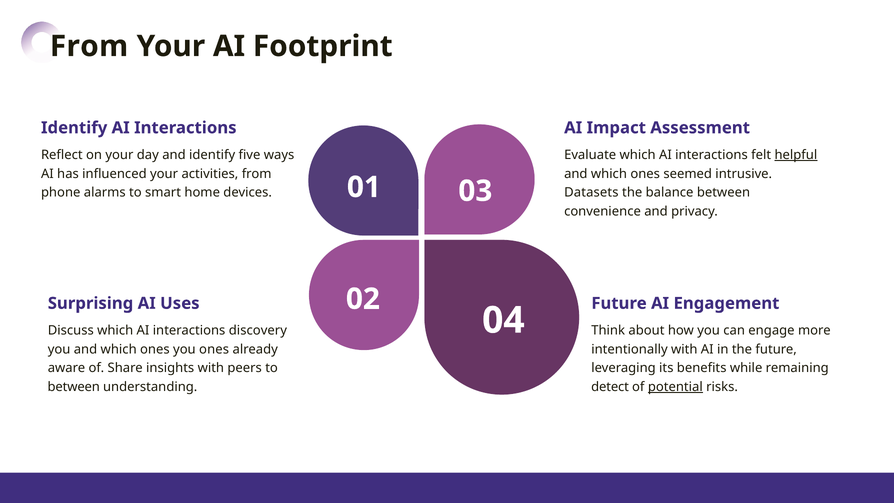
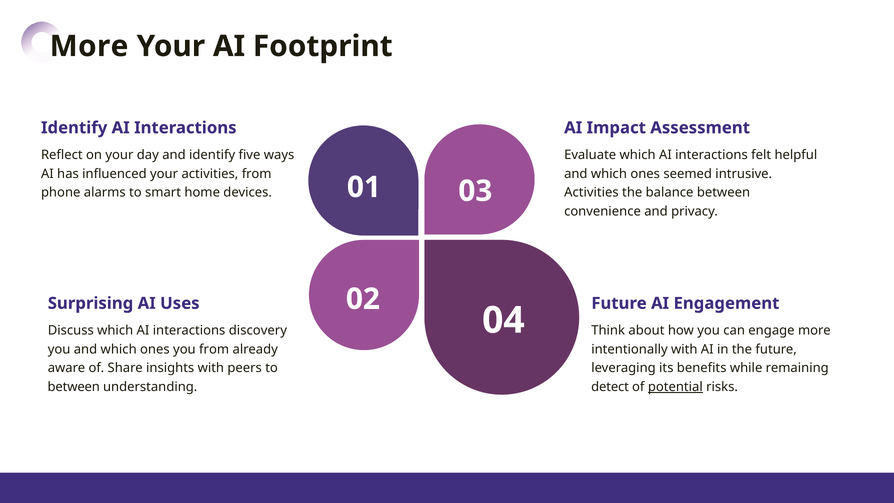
From at (89, 46): From -> More
helpful underline: present -> none
Datasets at (591, 192): Datasets -> Activities
you ones: ones -> from
